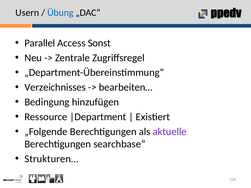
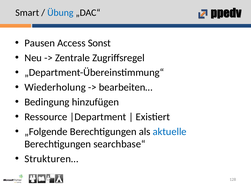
Usern: Usern -> Smart
Parallel: Parallel -> Pausen
Verzeichnisses: Verzeichnisses -> Wiederholung
aktuelle colour: purple -> blue
